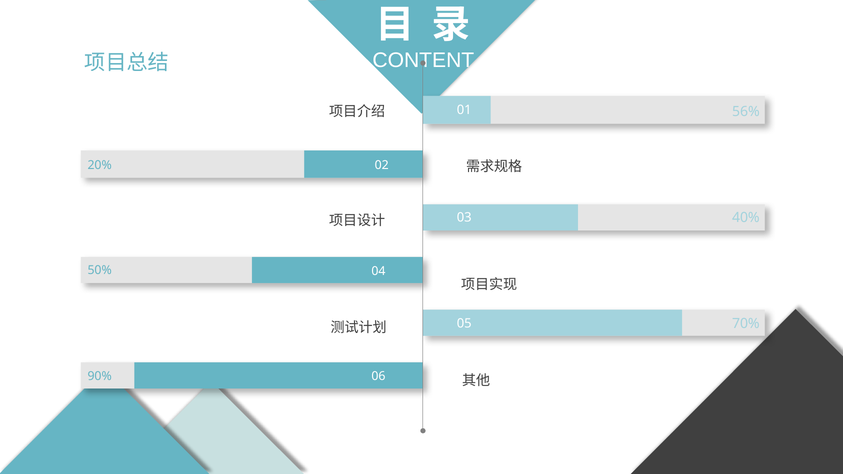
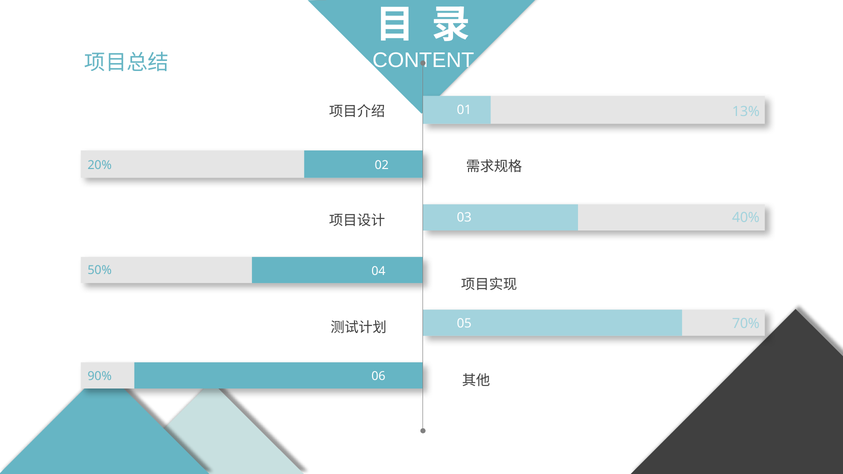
56%: 56% -> 13%
